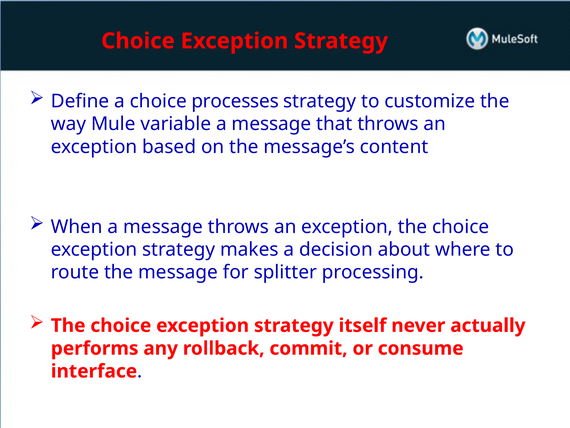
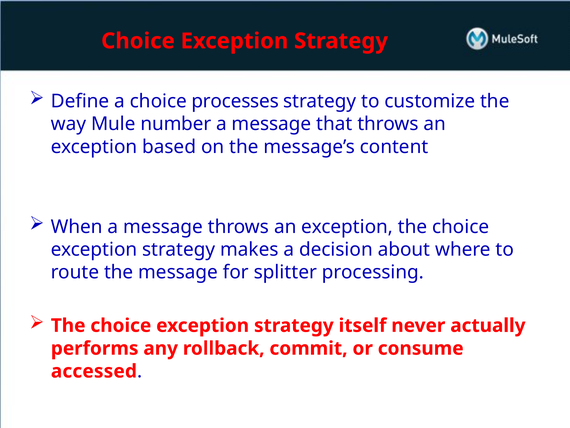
variable: variable -> number
interface: interface -> accessed
